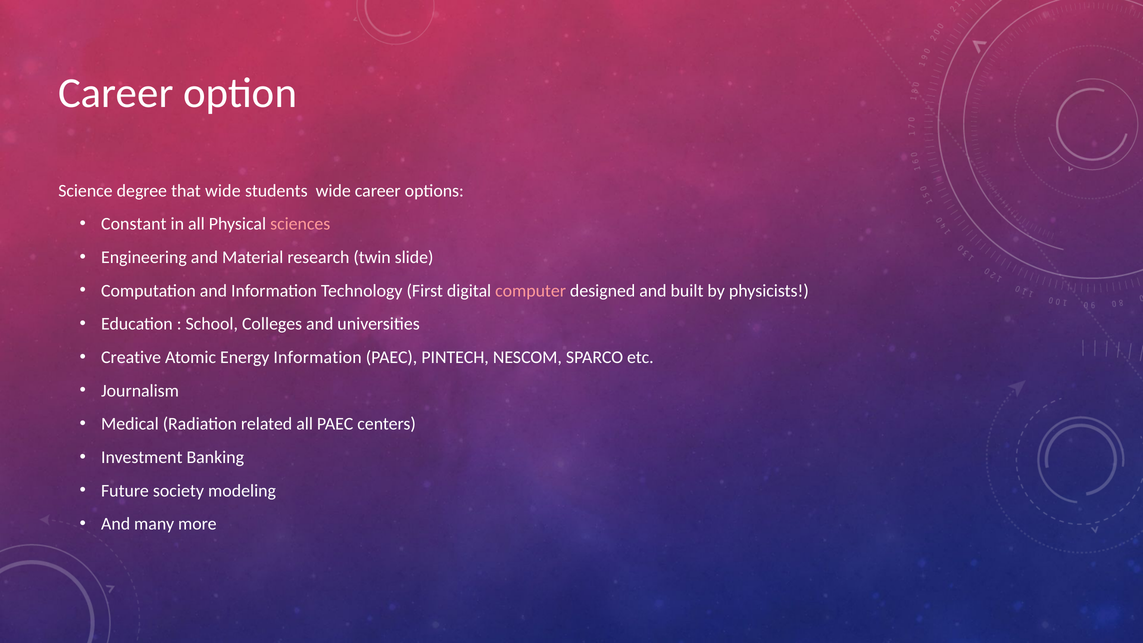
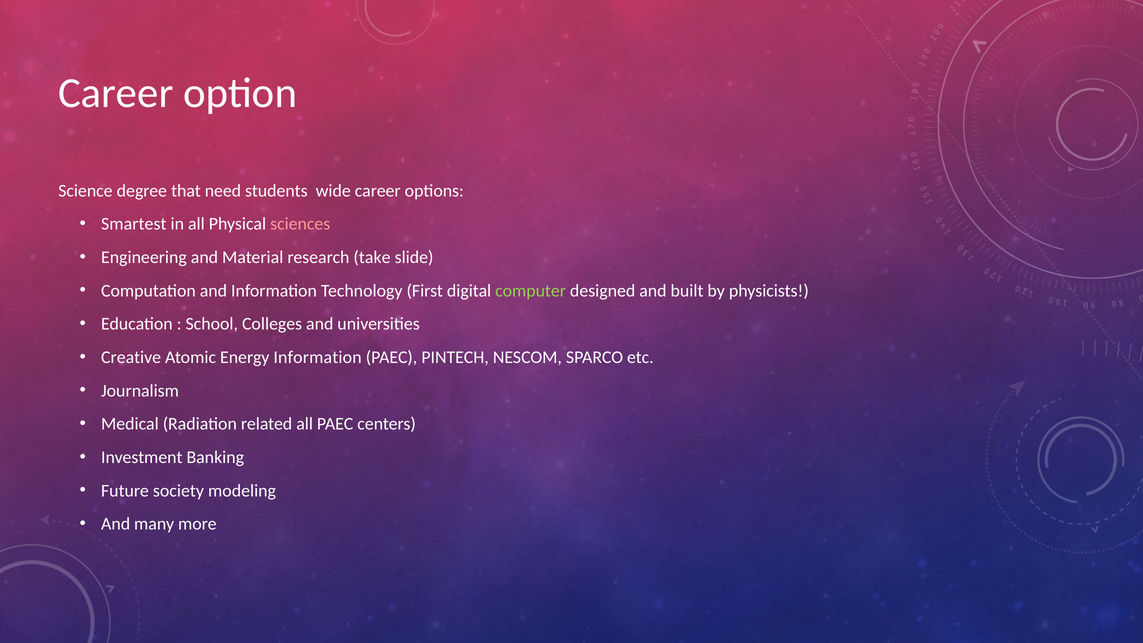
that wide: wide -> need
Constant: Constant -> Smartest
twin: twin -> take
computer colour: pink -> light green
